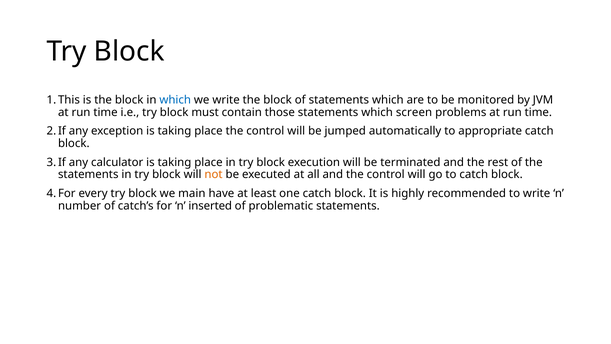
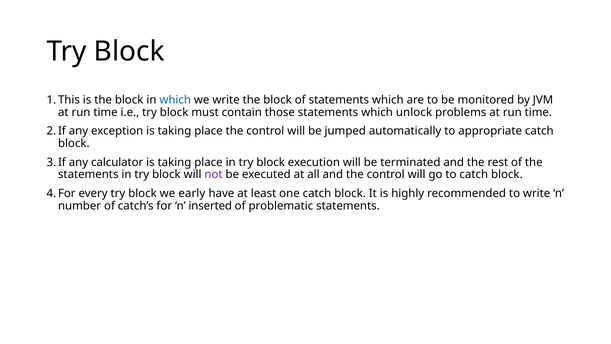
screen: screen -> unlock
not colour: orange -> purple
main: main -> early
